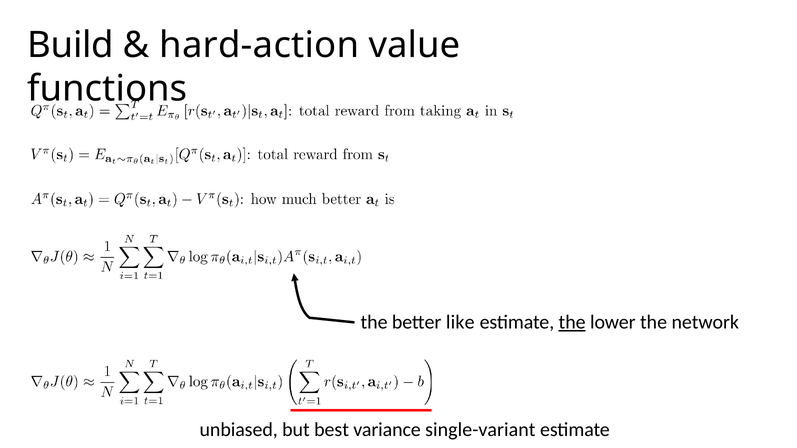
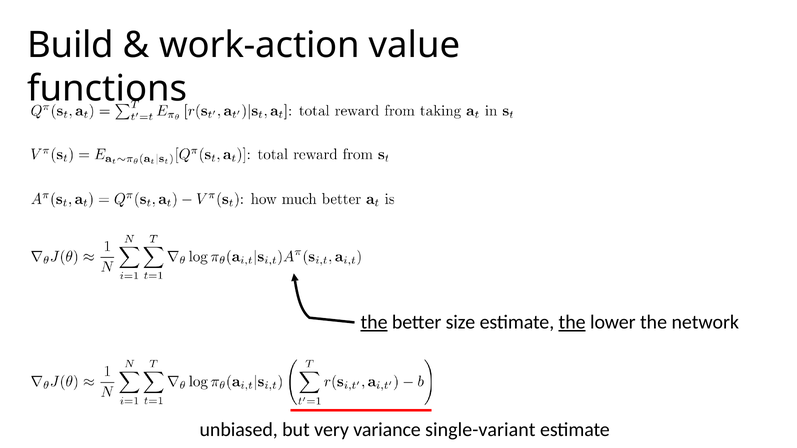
hard-action: hard-action -> work-action
the at (374, 322) underline: none -> present
like: like -> size
best: best -> very
